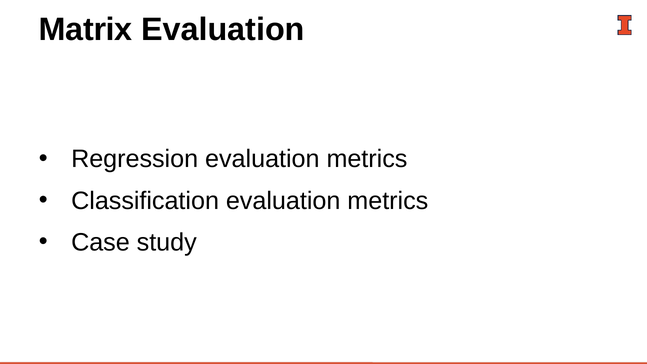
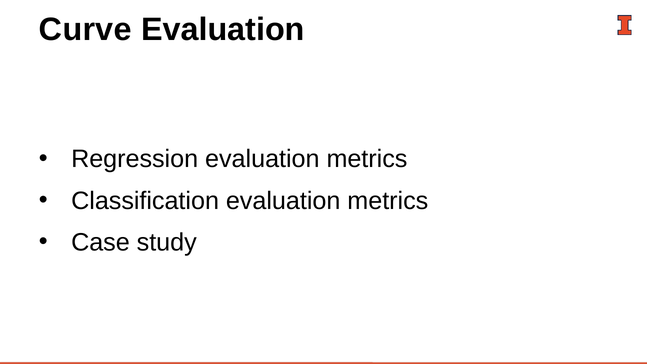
Matrix: Matrix -> Curve
